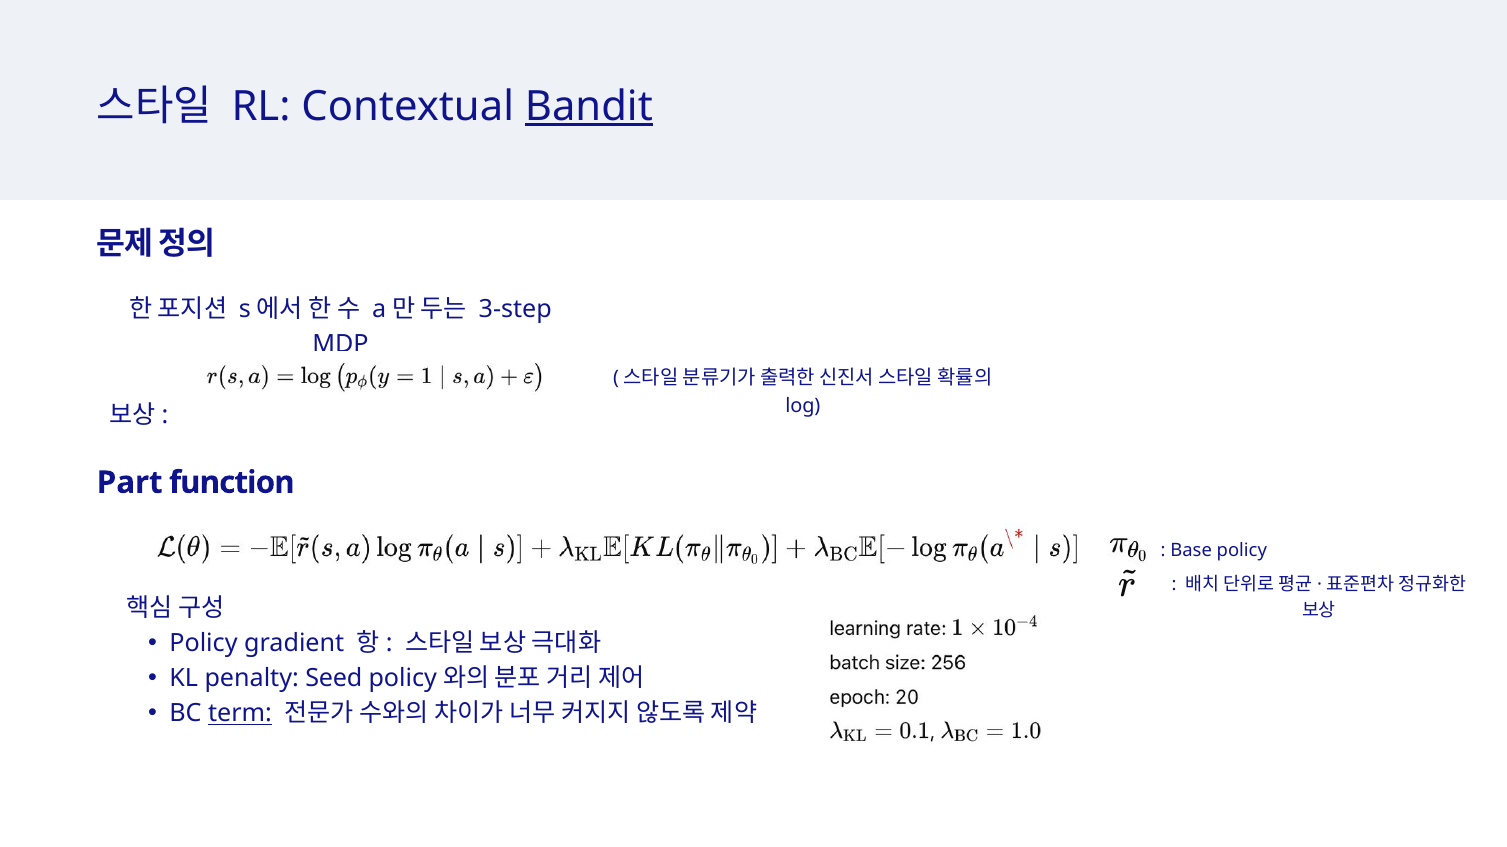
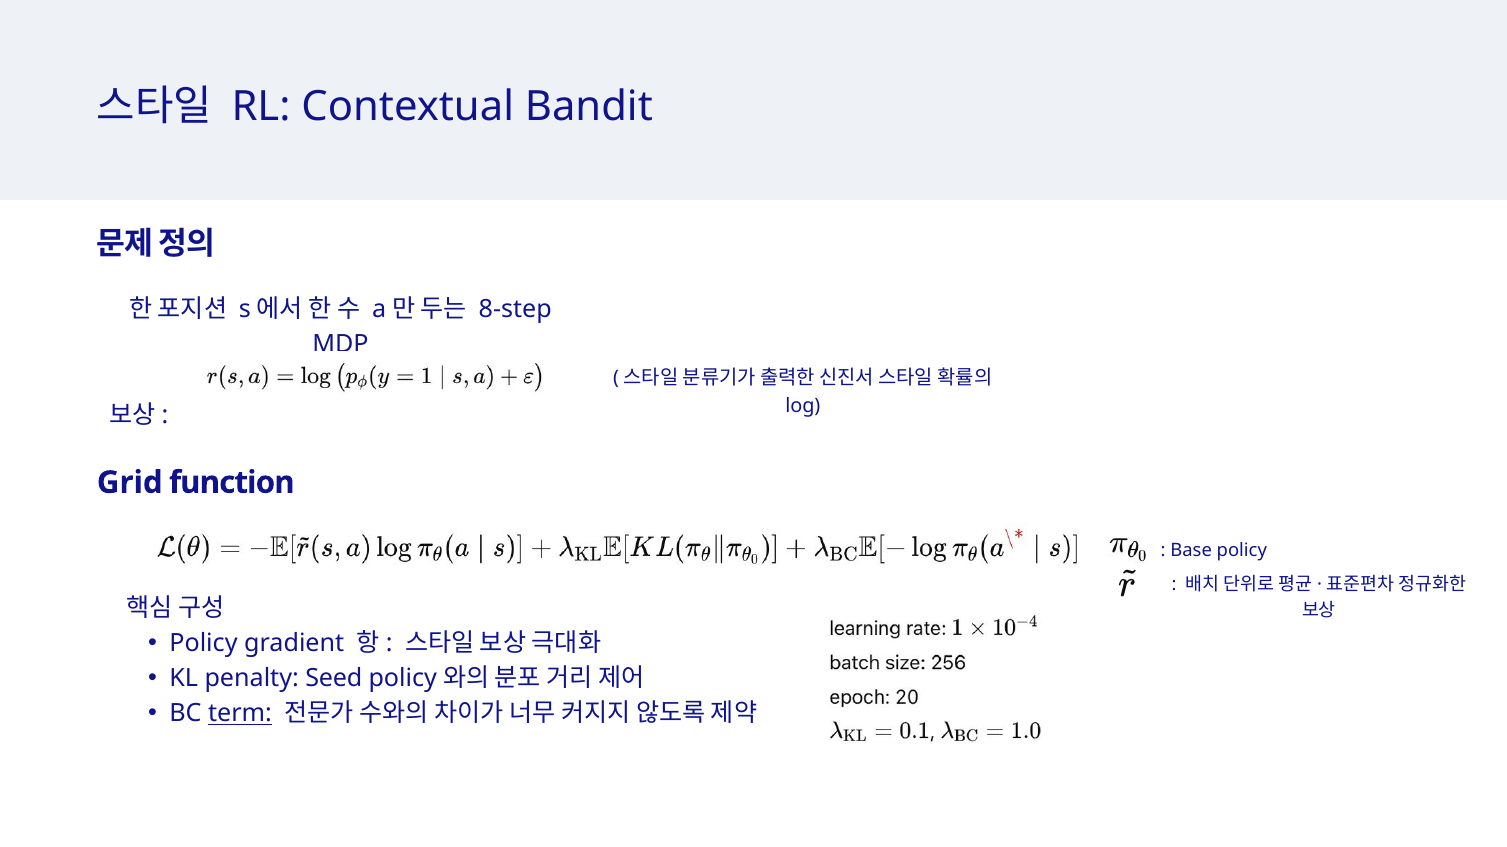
Bandit underline: present -> none
3-step: 3-step -> 8-step
Part: Part -> Grid
